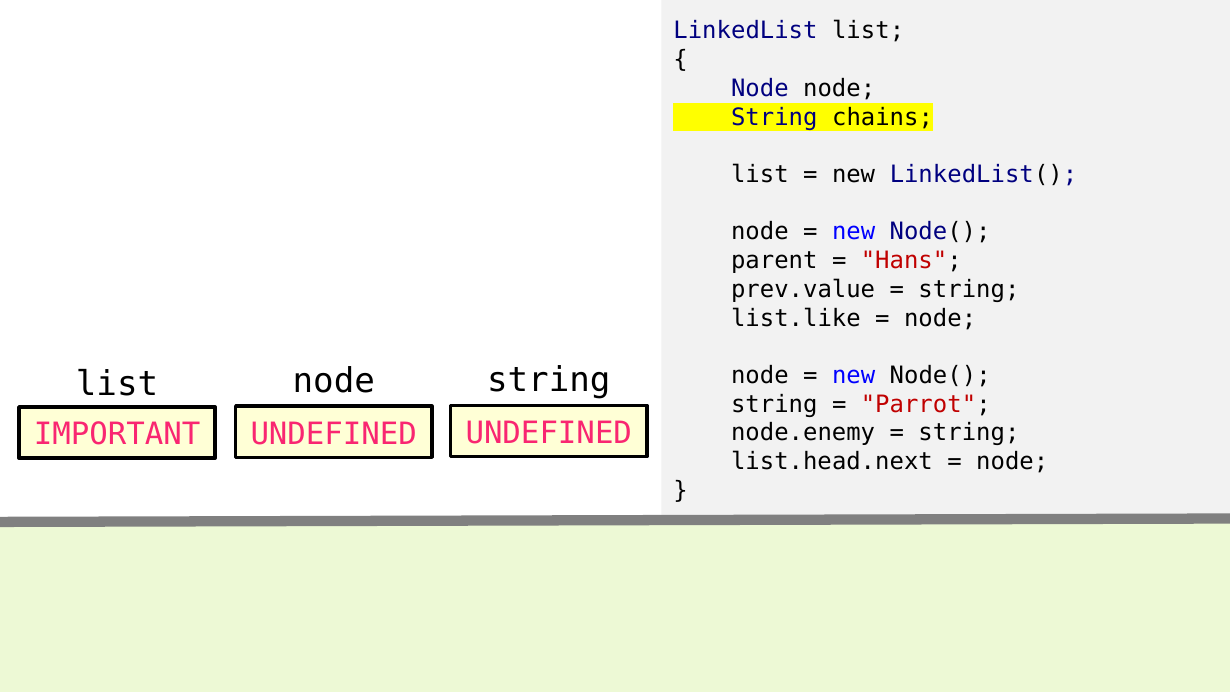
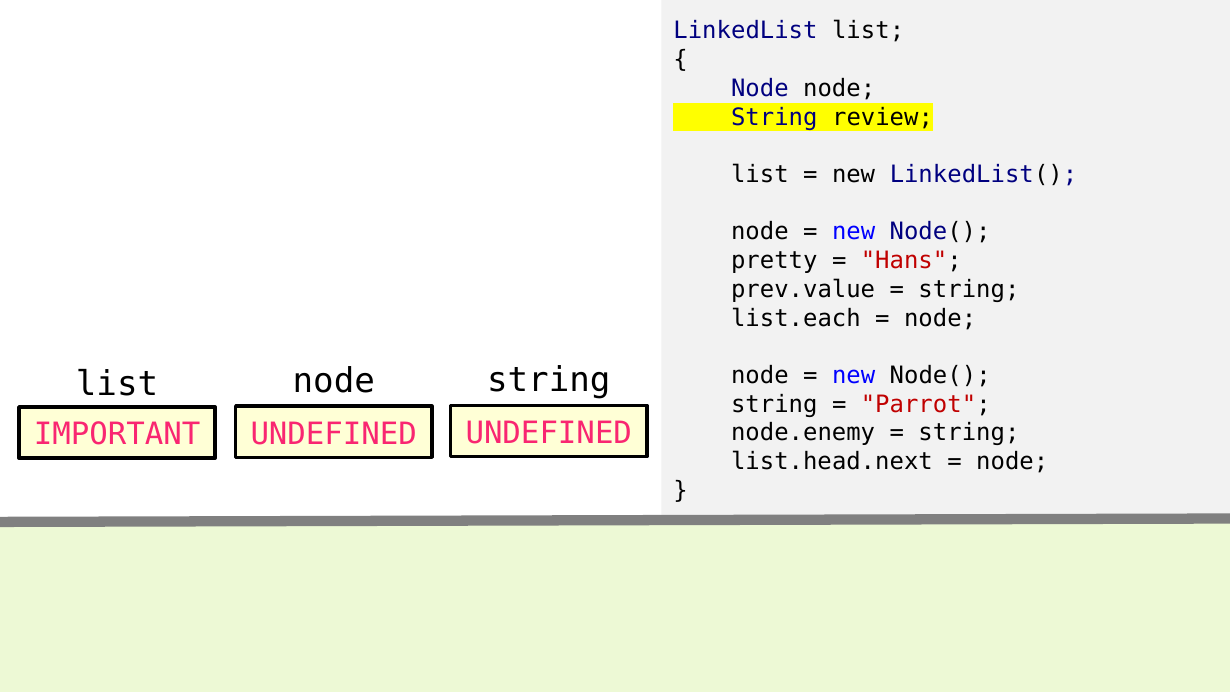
chains: chains -> review
parent: parent -> pretty
list.like: list.like -> list.each
